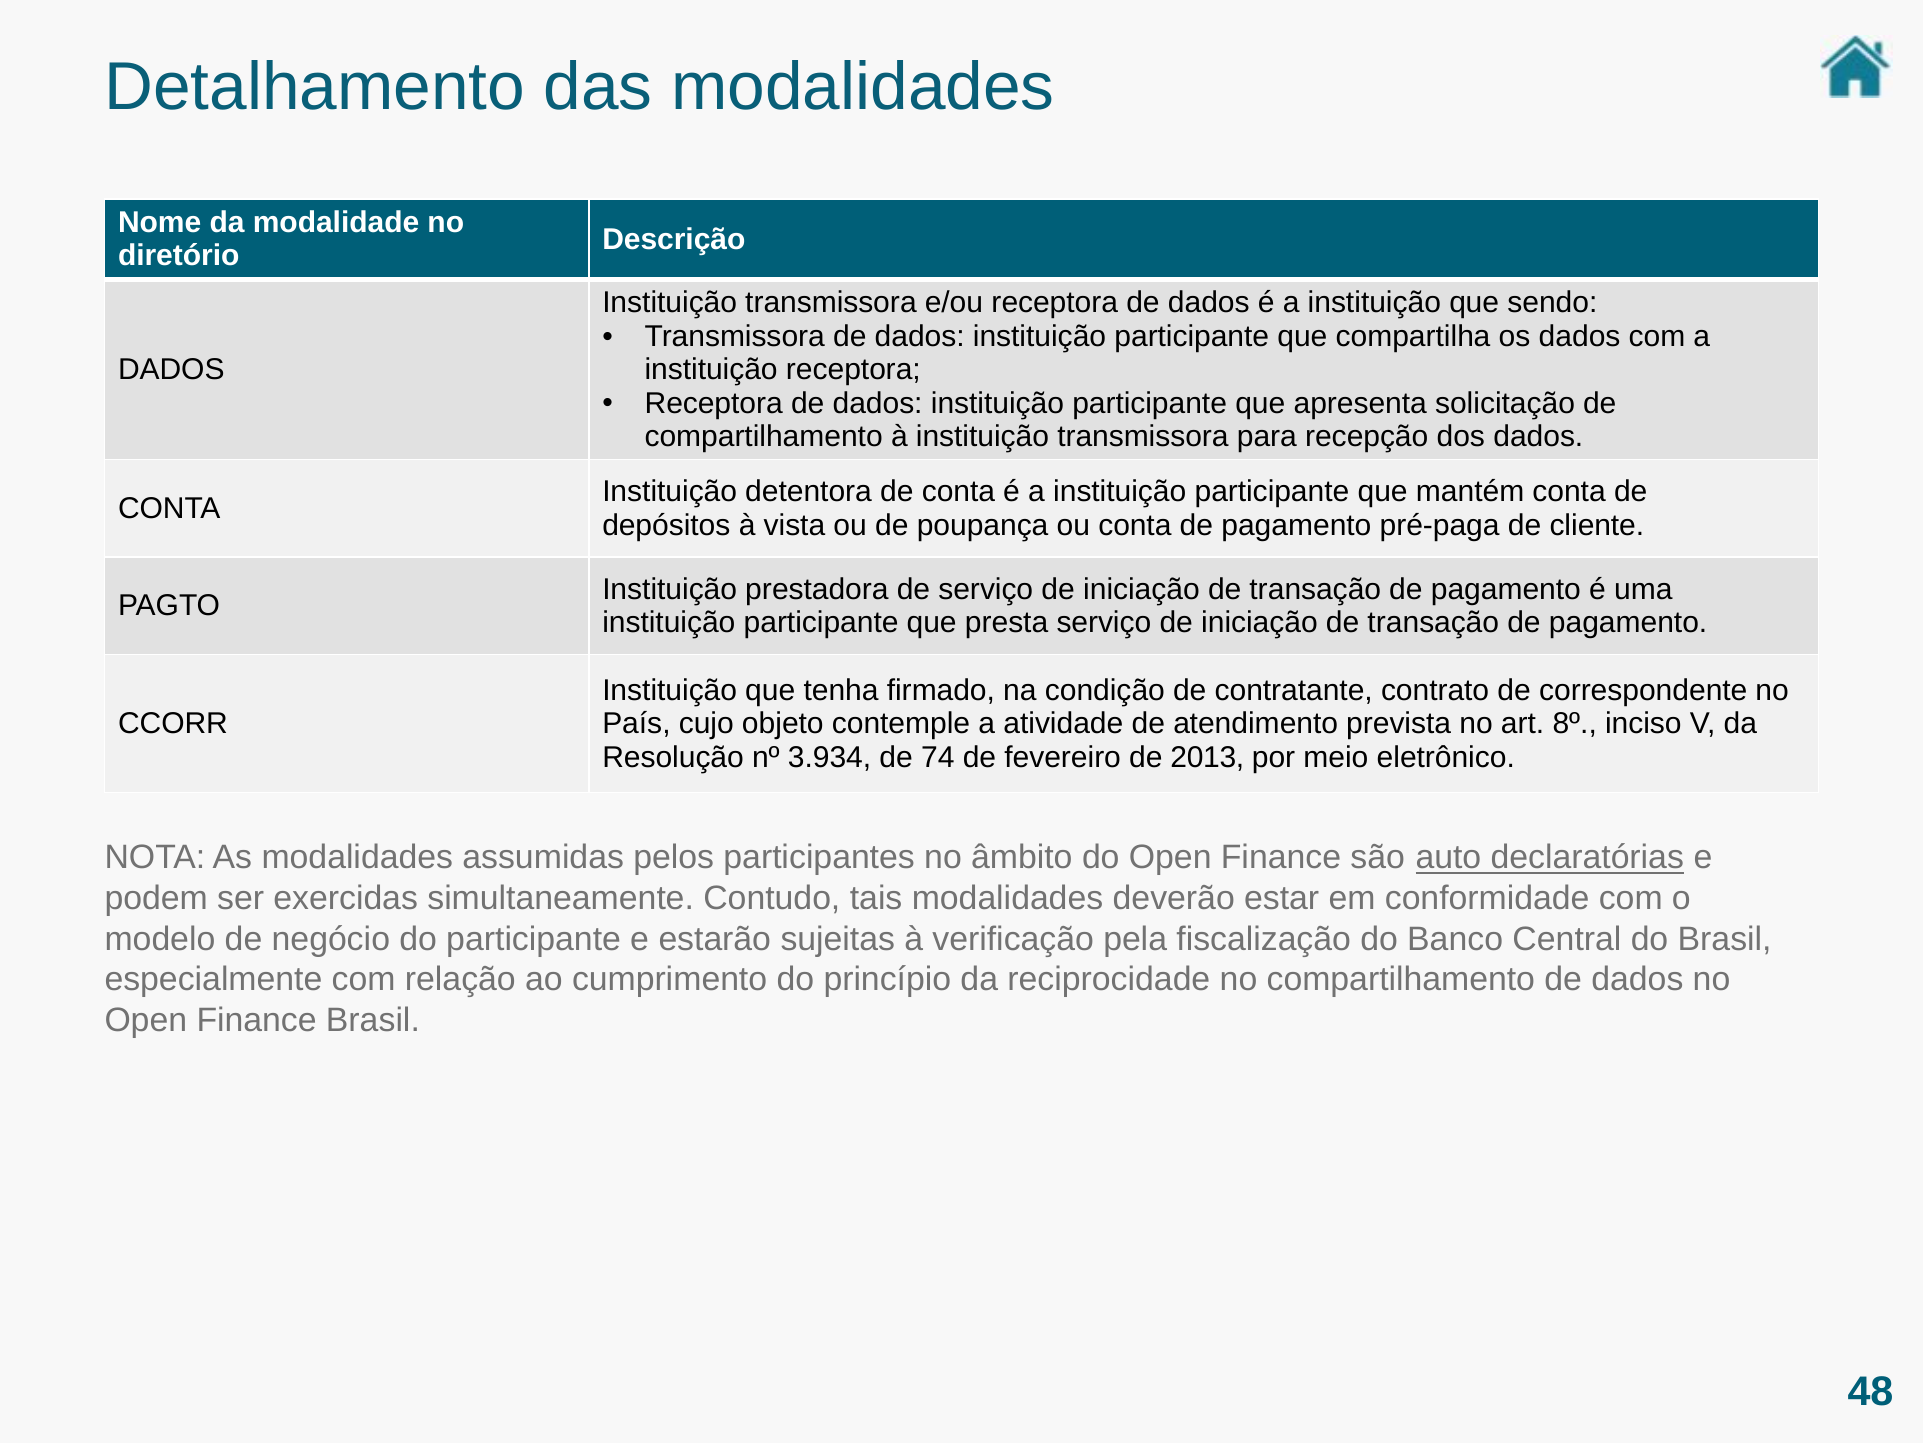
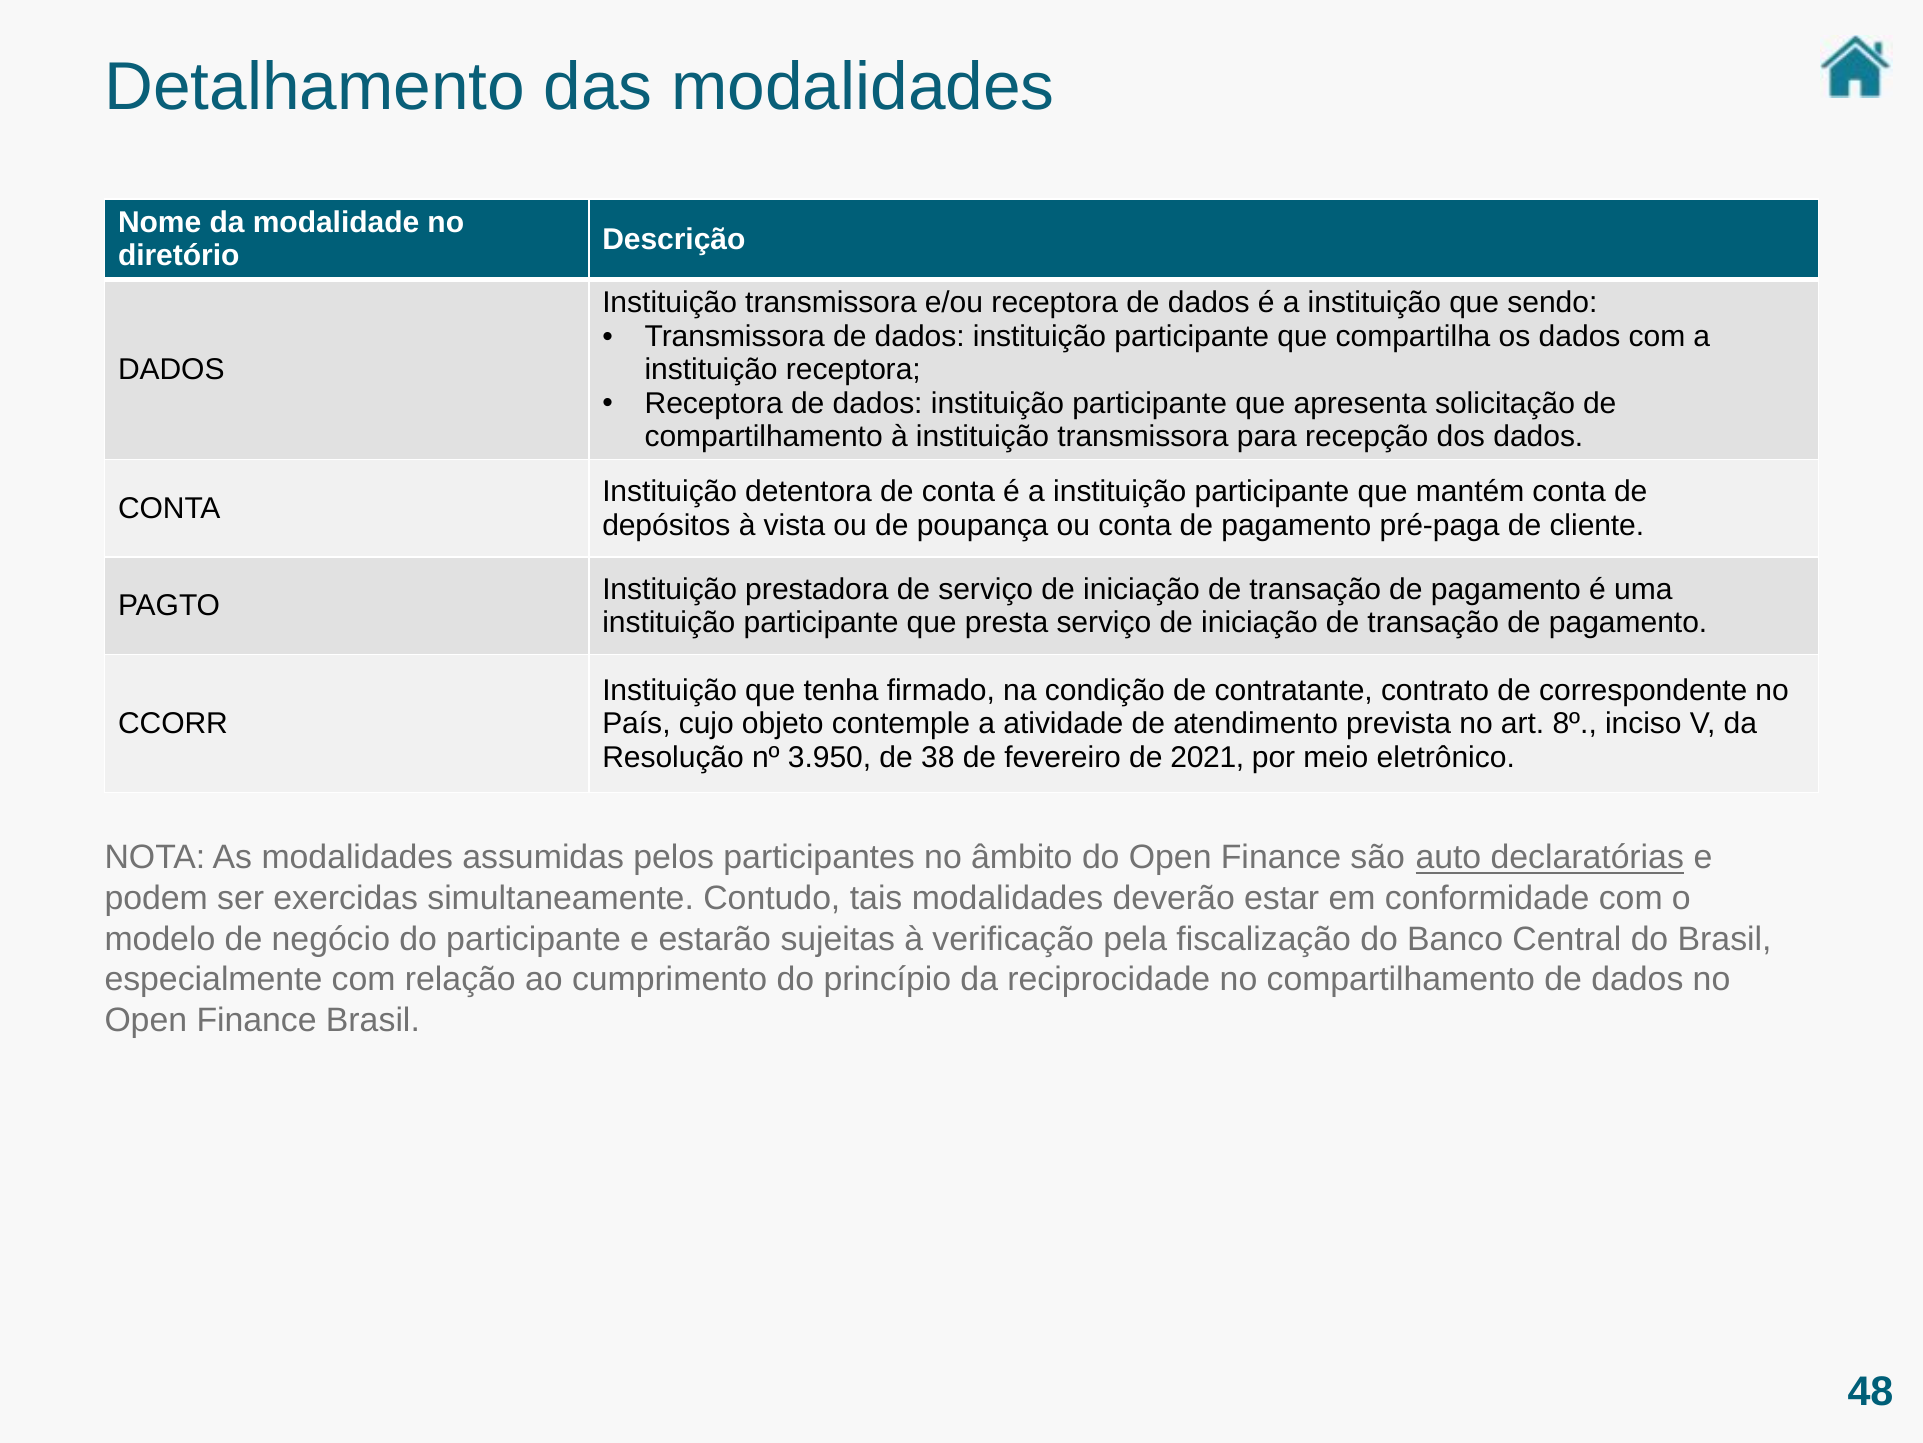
3.934: 3.934 -> 3.950
74: 74 -> 38
2013: 2013 -> 2021
